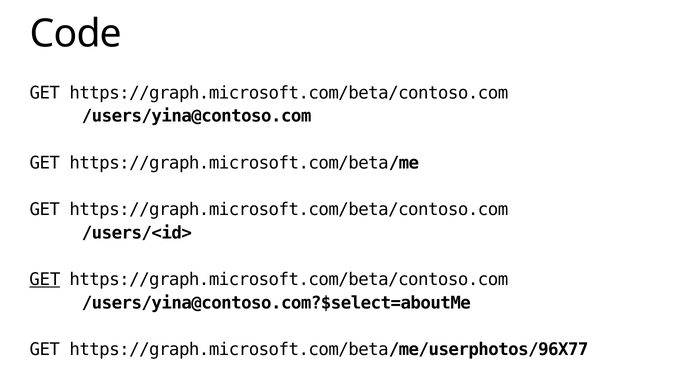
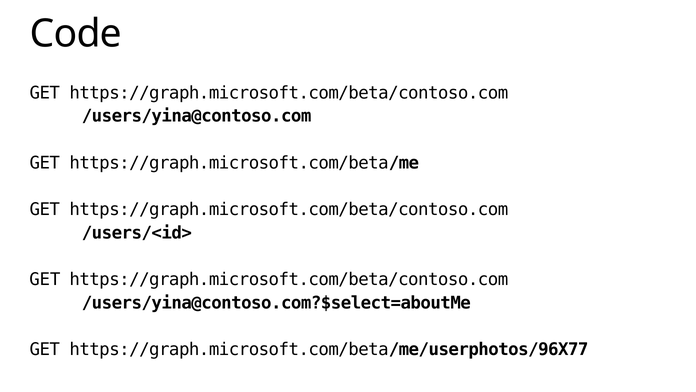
GET at (45, 279) underline: present -> none
